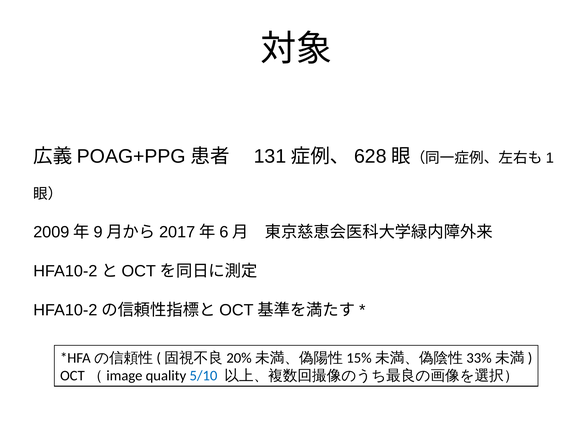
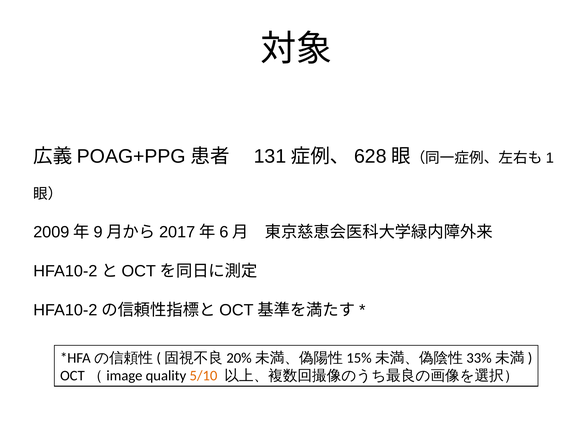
5/10 colour: blue -> orange
